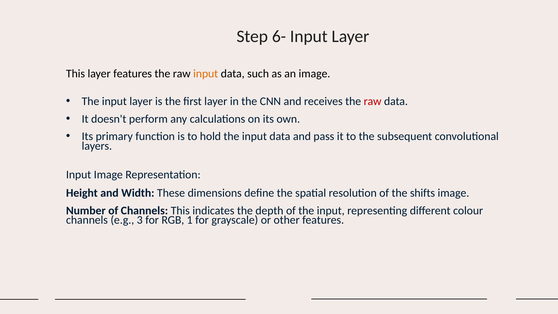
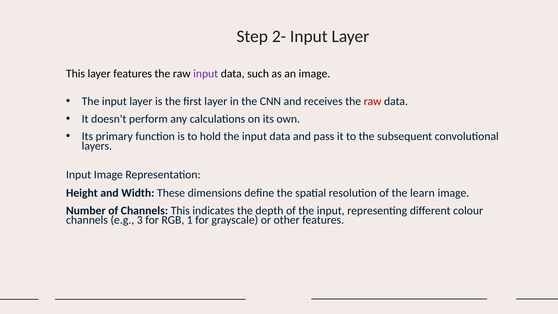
6-: 6- -> 2-
input at (206, 73) colour: orange -> purple
shifts: shifts -> learn
